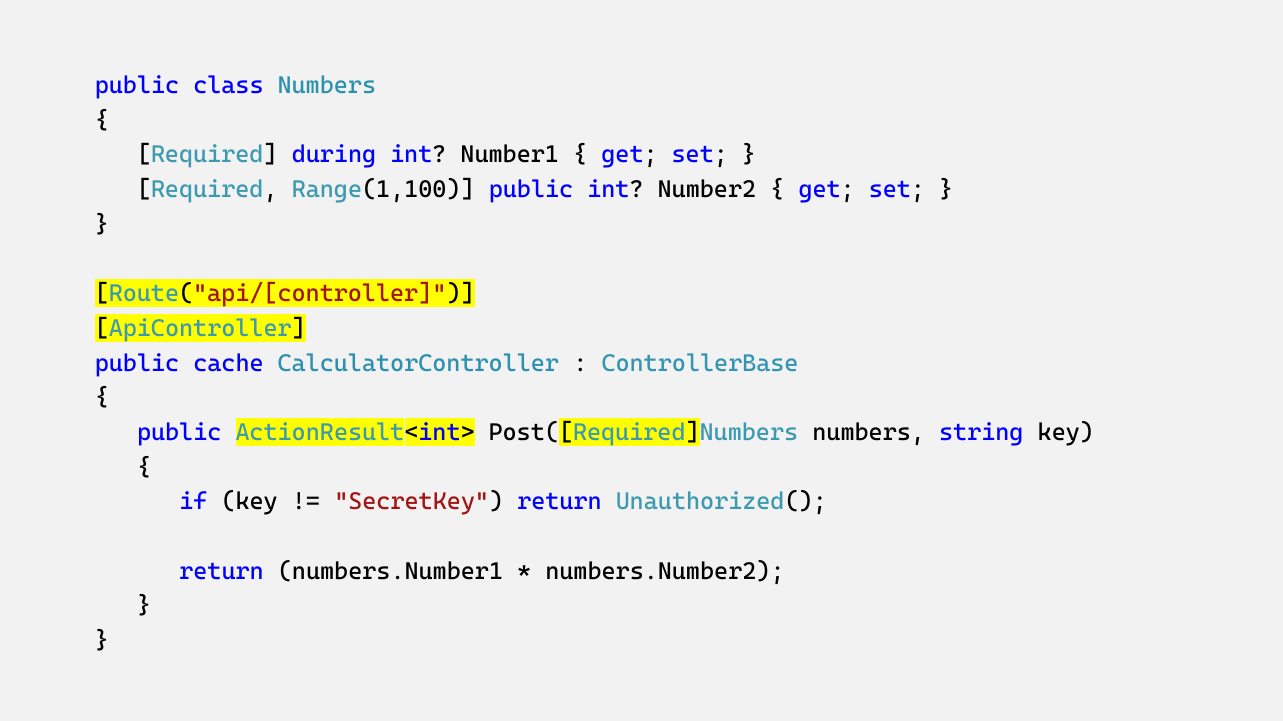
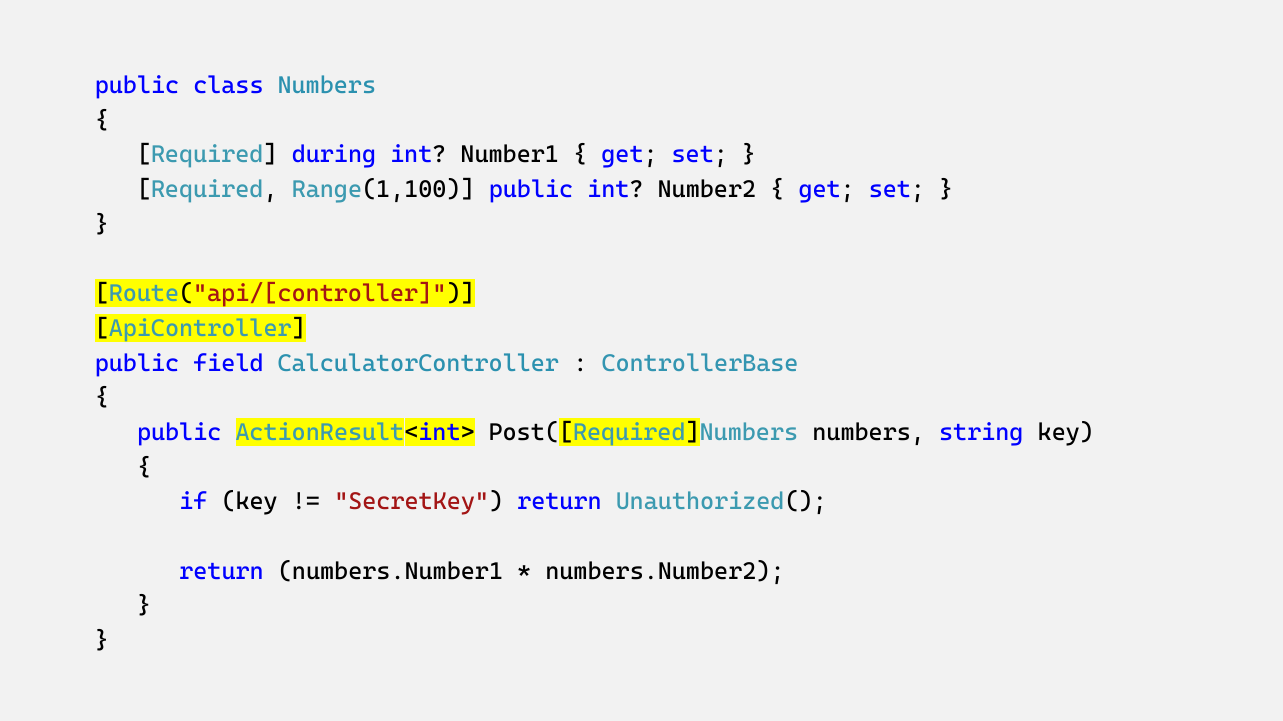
cache: cache -> field
